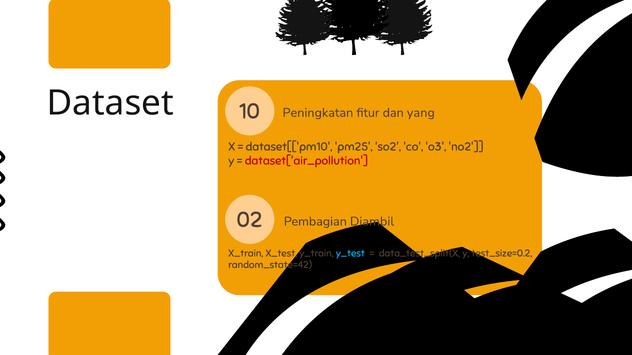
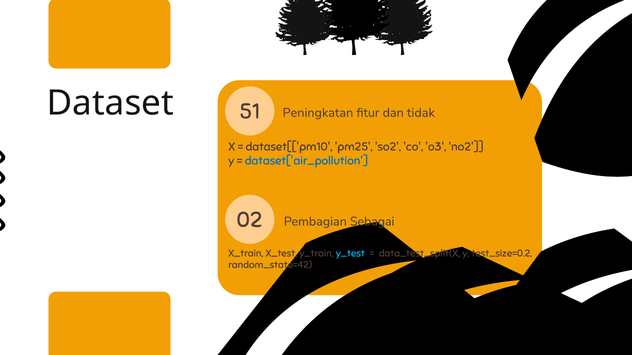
10: 10 -> 51
yang: yang -> tidak
dataset['air_pollution colour: red -> blue
Diambil: Diambil -> Sebagai
